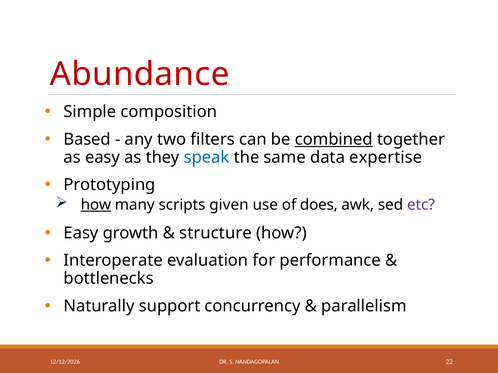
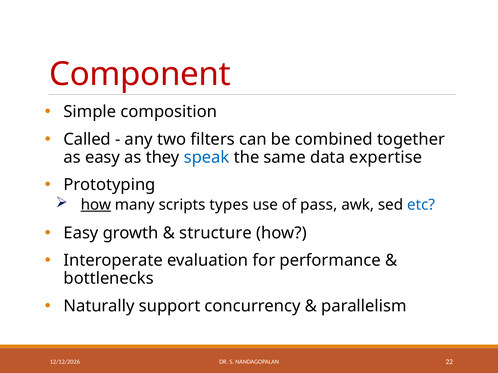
Abundance: Abundance -> Component
Based: Based -> Called
combined underline: present -> none
given: given -> types
does: does -> pass
etc colour: purple -> blue
